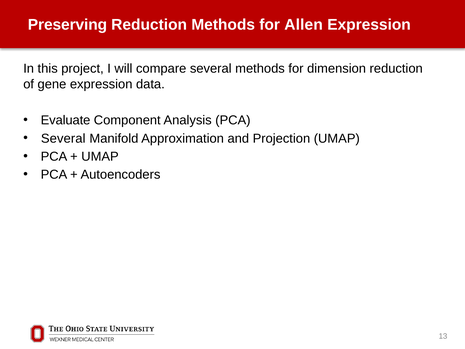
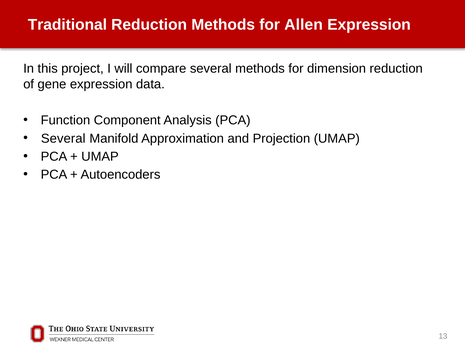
Preserving: Preserving -> Traditional
Evaluate: Evaluate -> Function
